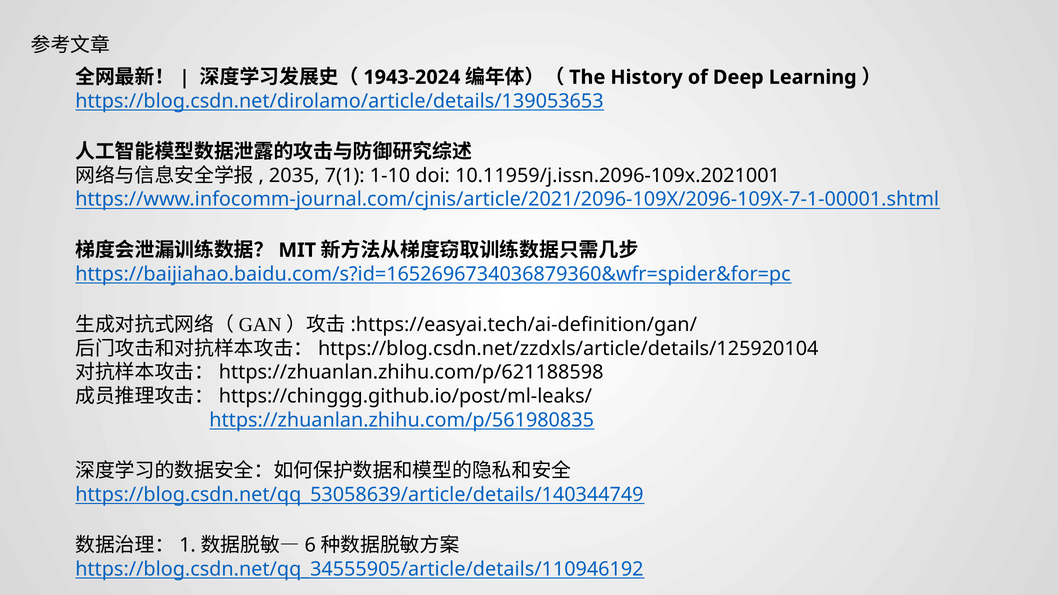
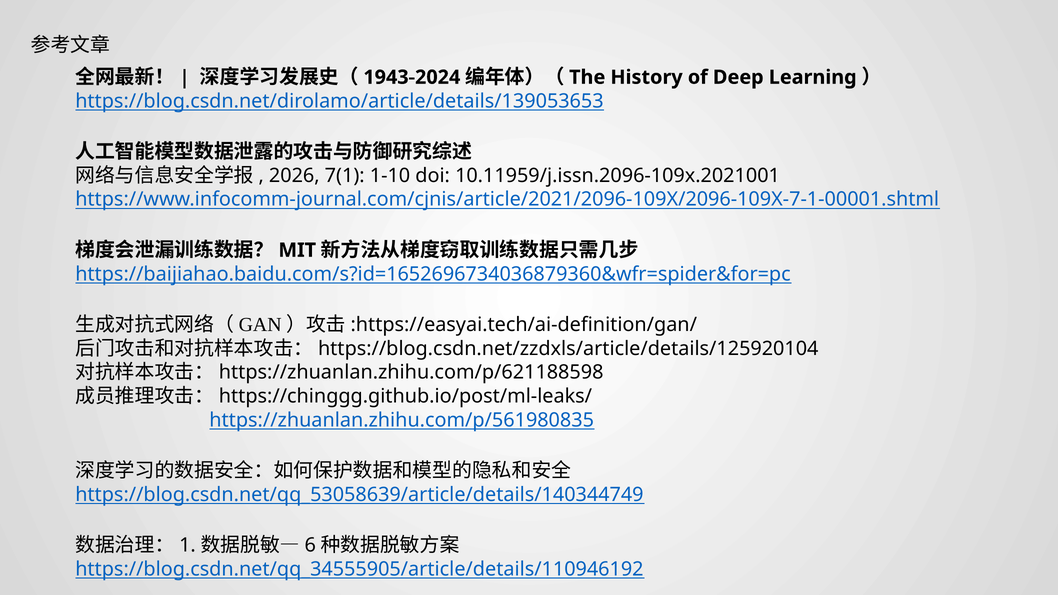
2035: 2035 -> 2026
